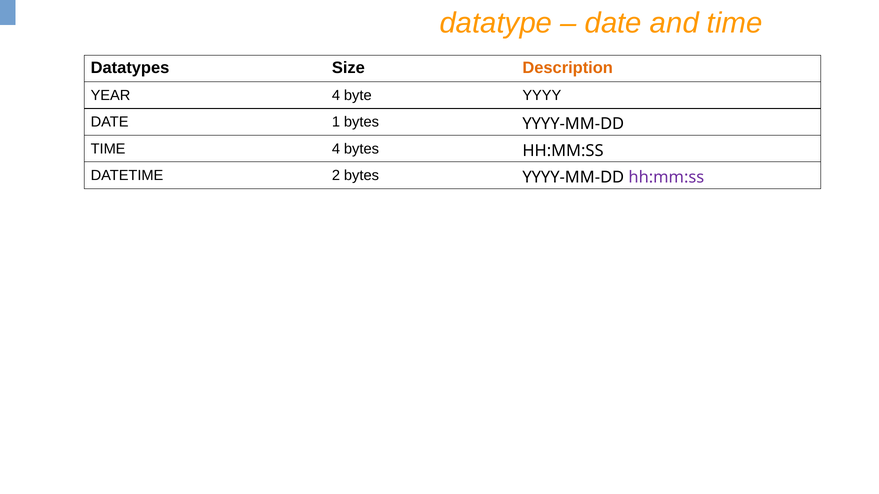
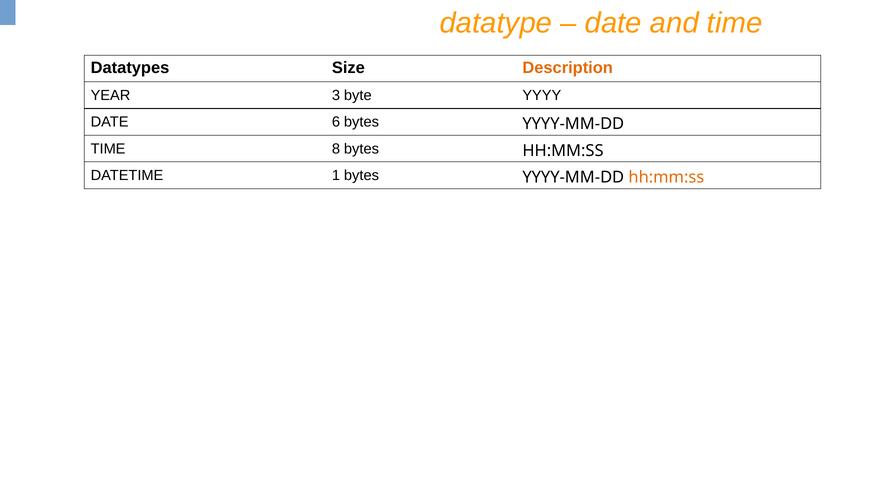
YEAR 4: 4 -> 3
1: 1 -> 6
TIME 4: 4 -> 8
2: 2 -> 1
hh:mm:ss at (666, 177) colour: purple -> orange
